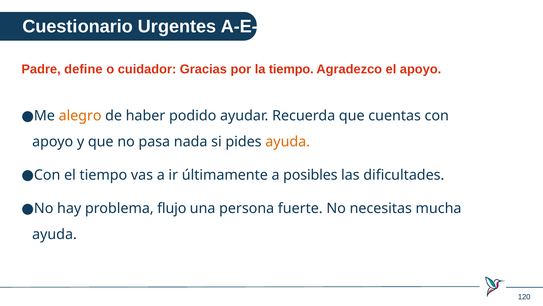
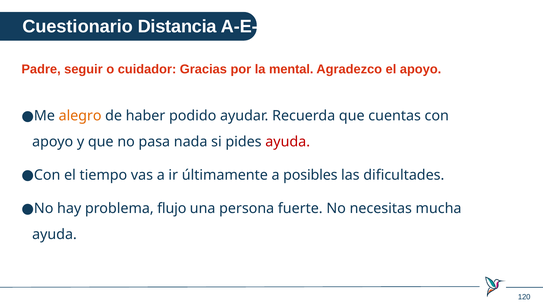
Urgentes: Urgentes -> Distancia
define: define -> seguir
la tiempo: tiempo -> mental
ayuda at (288, 141) colour: orange -> red
